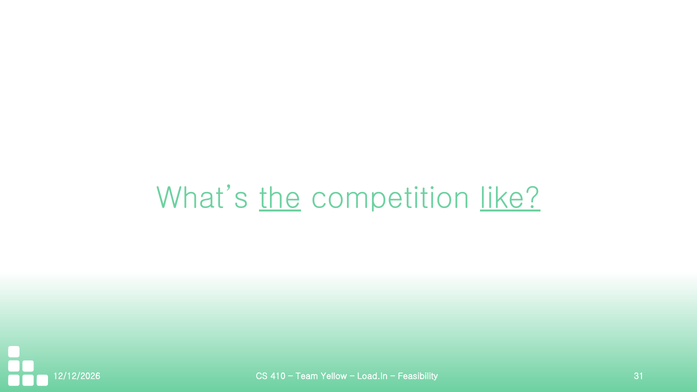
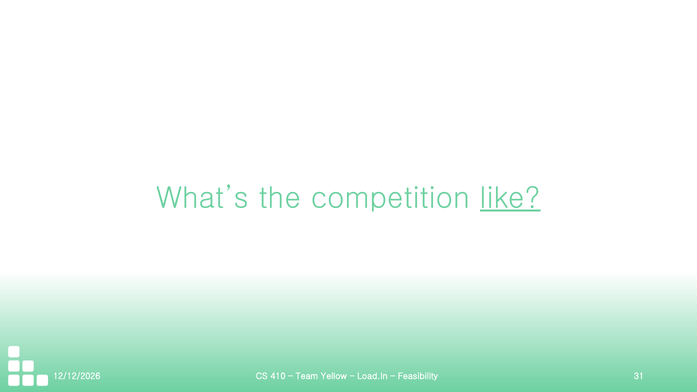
the underline: present -> none
